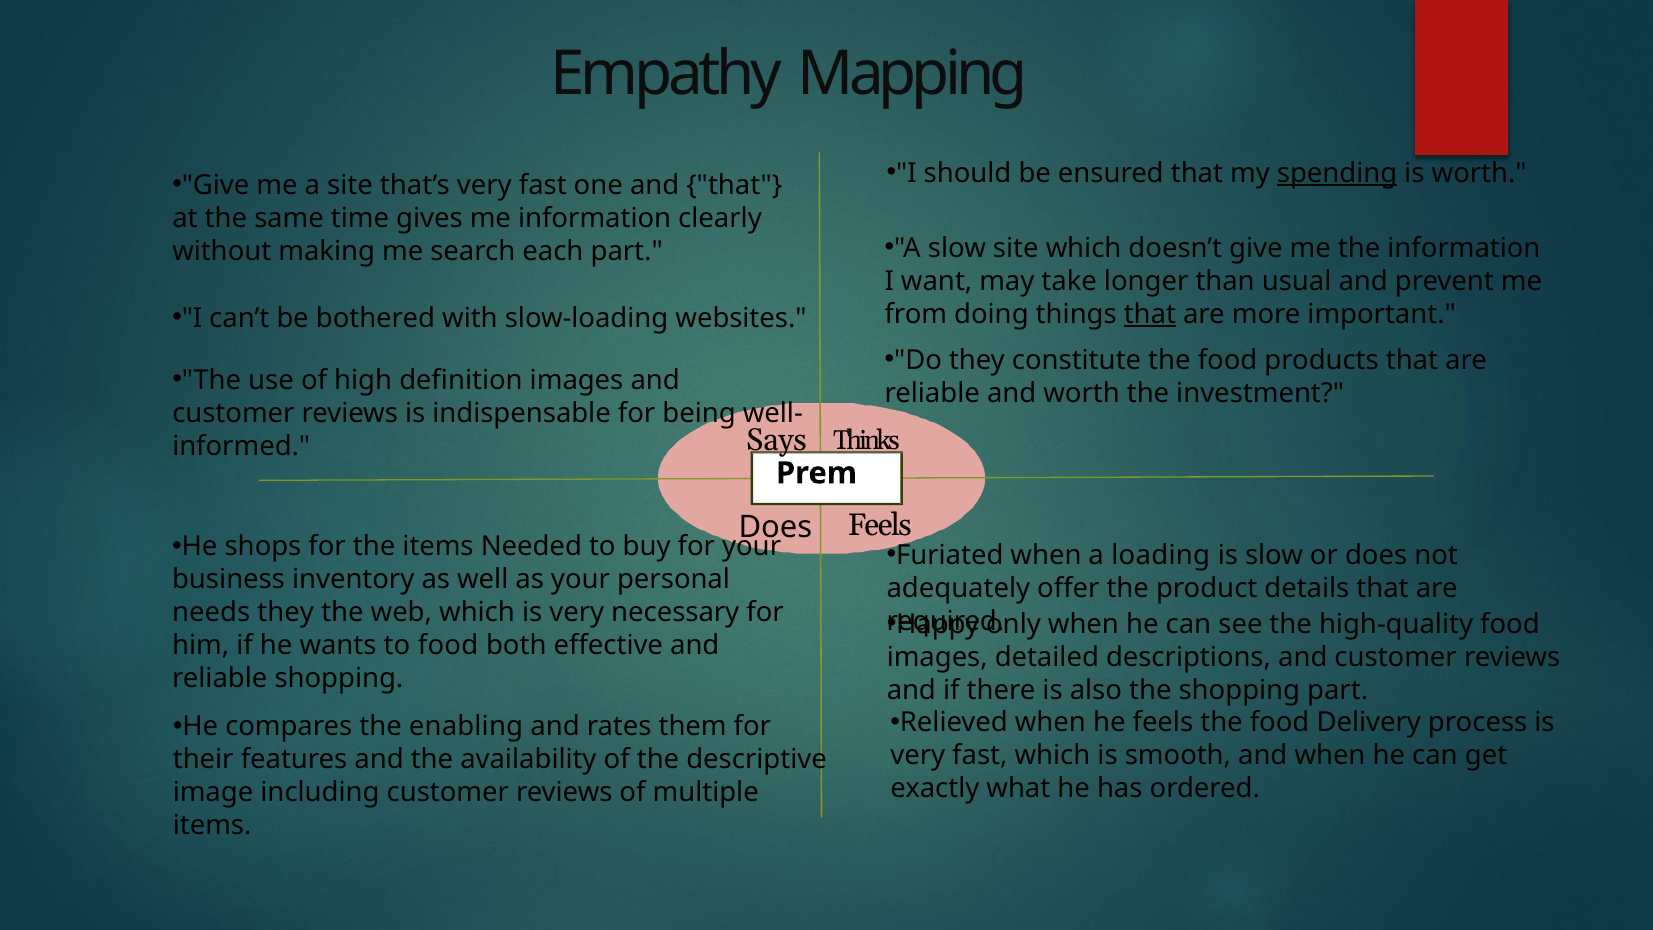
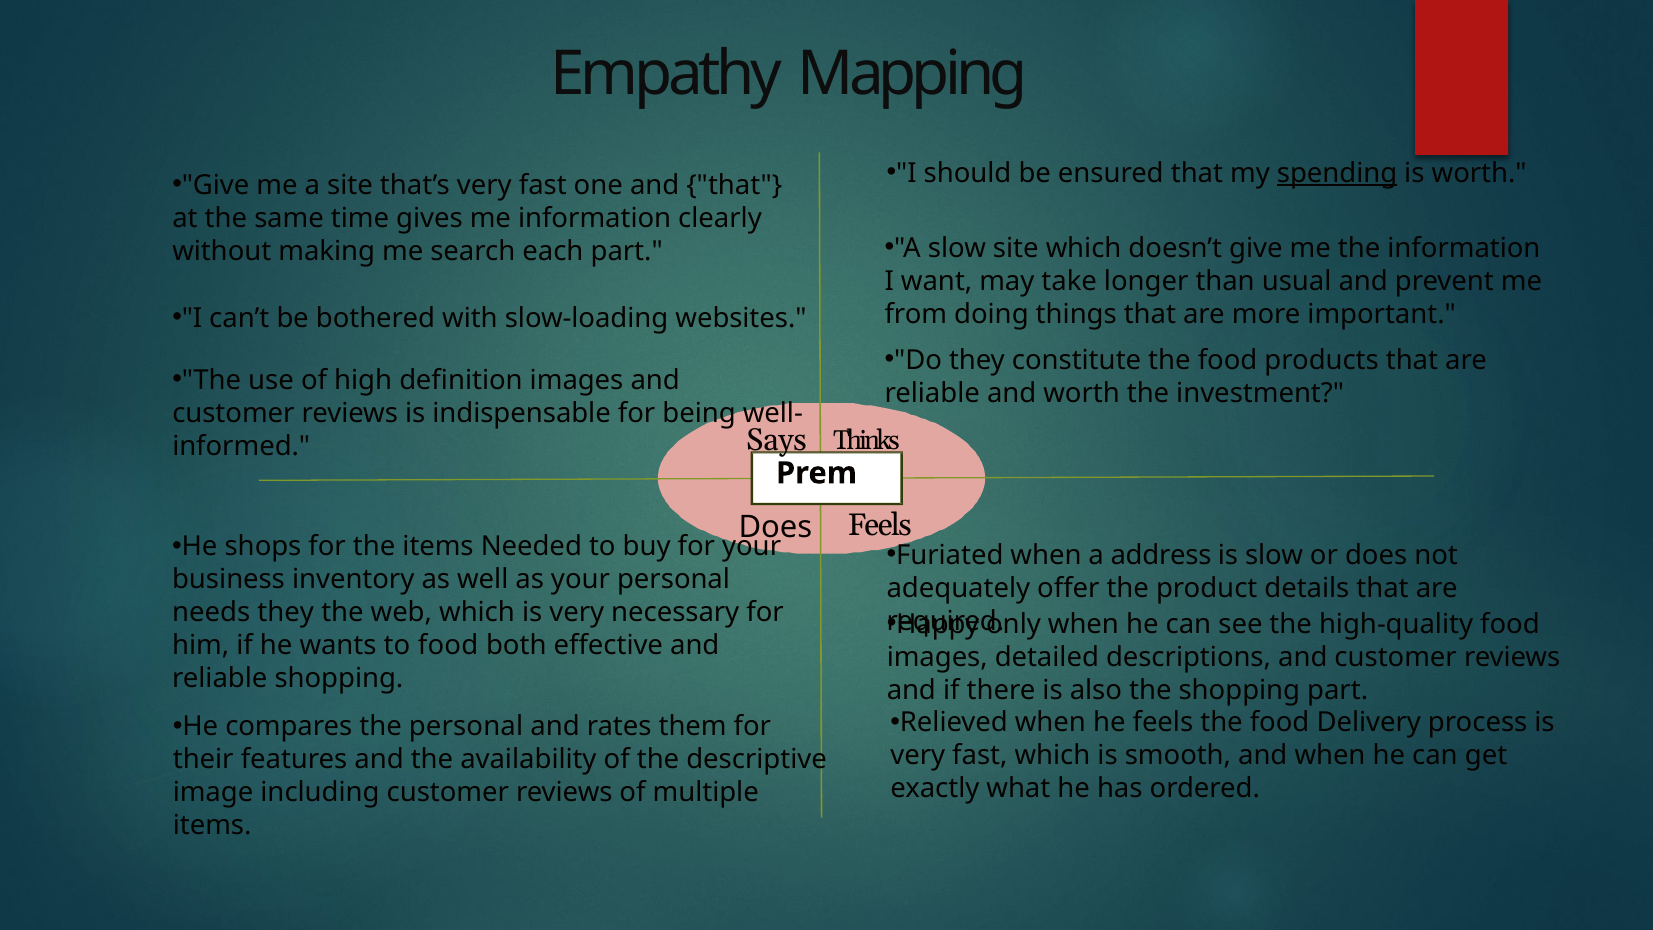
that at (1150, 314) underline: present -> none
loading: loading -> address
the enabling: enabling -> personal
